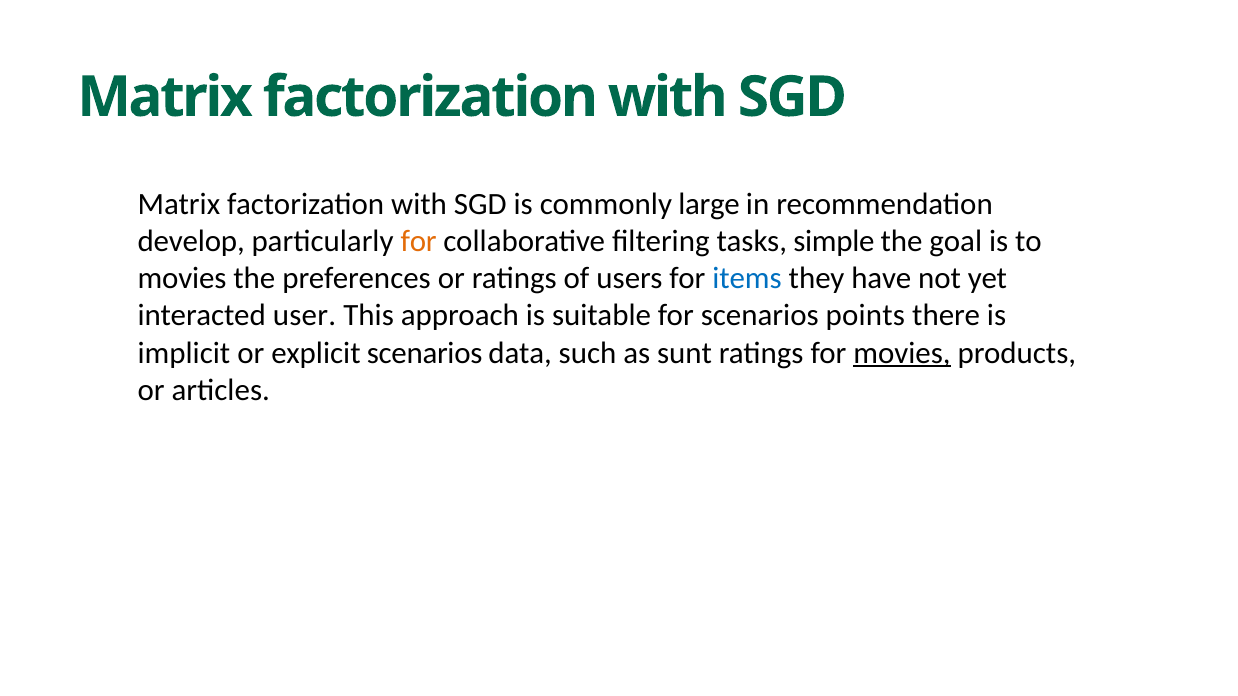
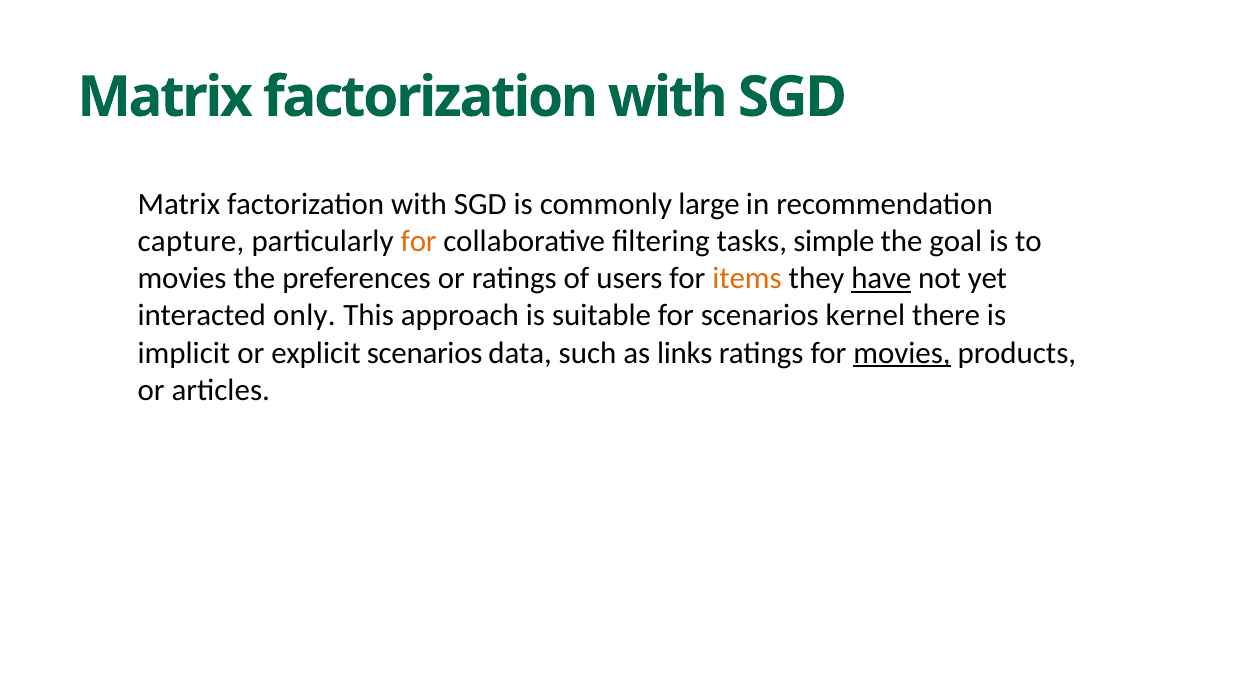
develop: develop -> capture
items colour: blue -> orange
have underline: none -> present
user: user -> only
points: points -> kernel
sunt: sunt -> links
